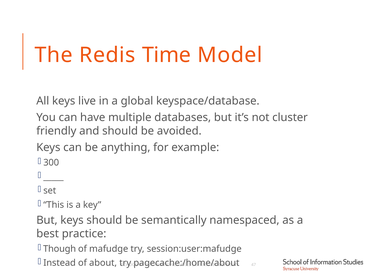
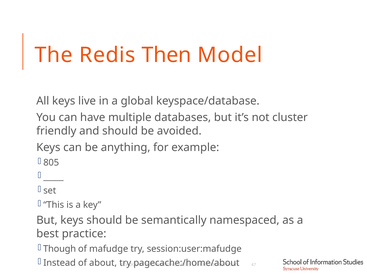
Time: Time -> Then
300: 300 -> 805
